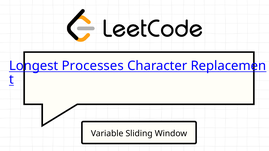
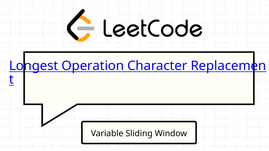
Processes: Processes -> Operation
